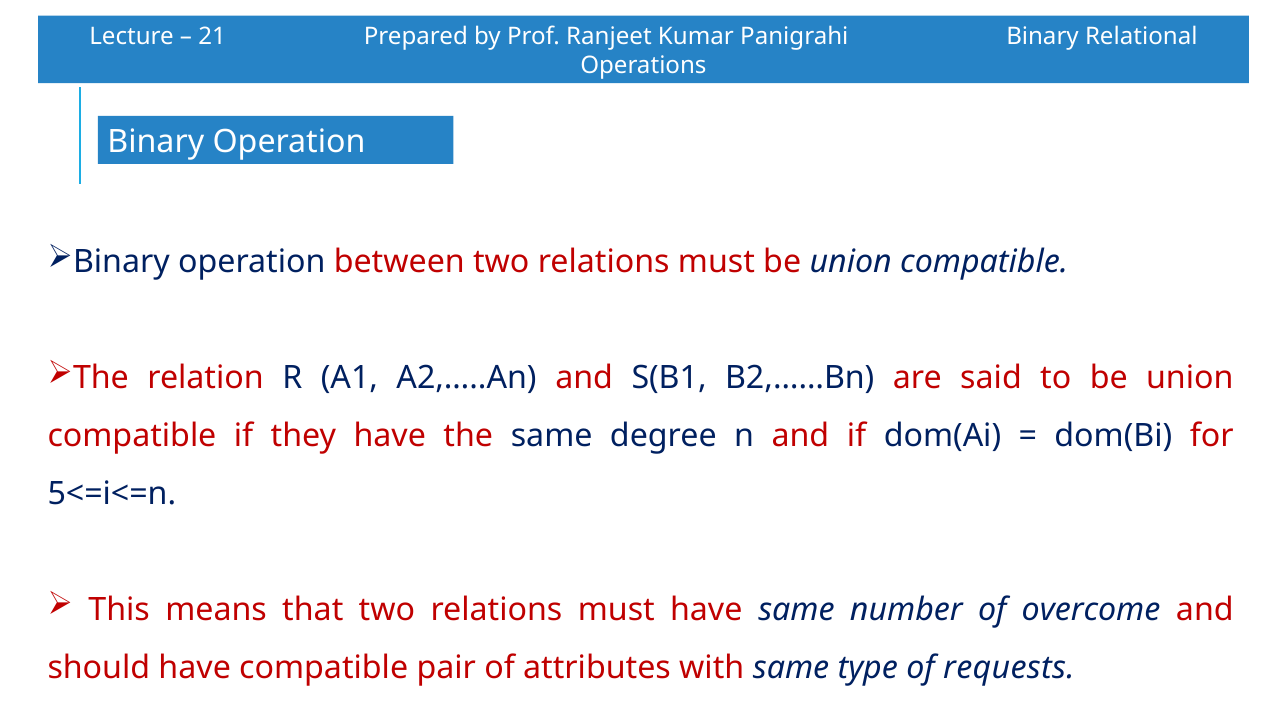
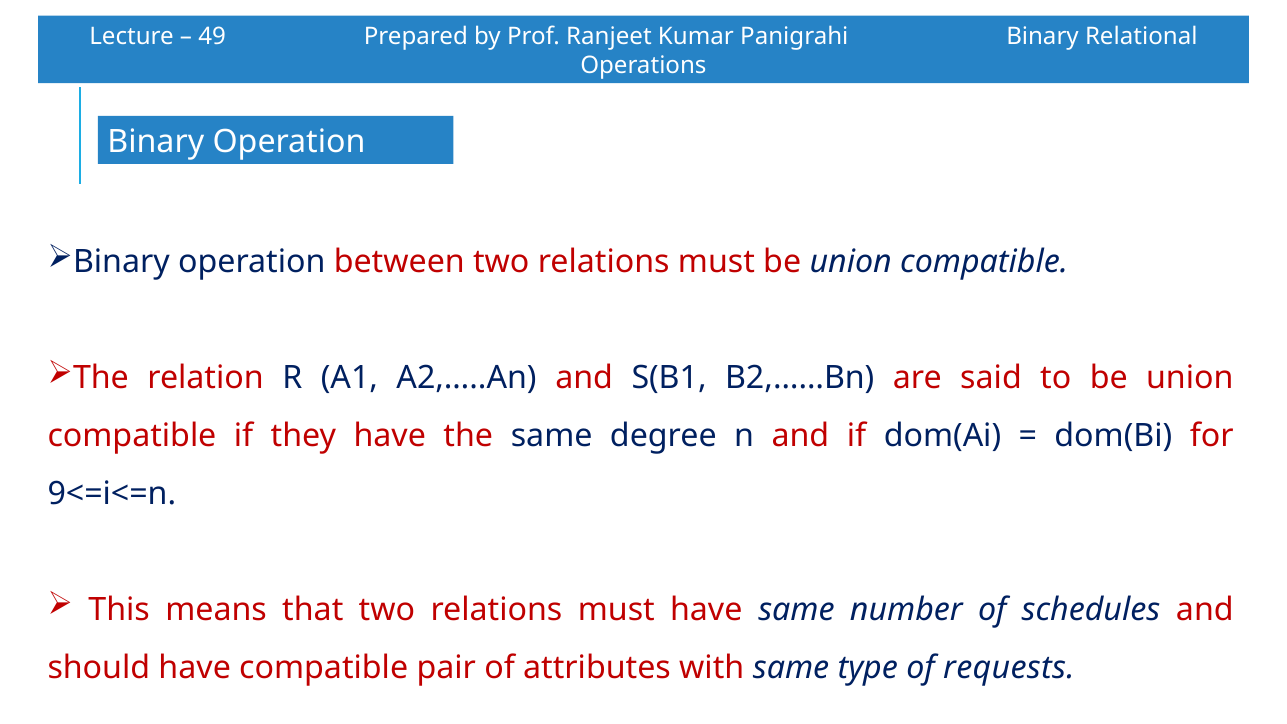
21: 21 -> 49
5<=i<=n: 5<=i<=n -> 9<=i<=n
overcome: overcome -> schedules
